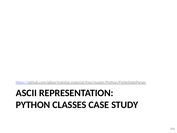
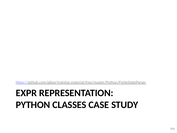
ASCII: ASCII -> EXPR
